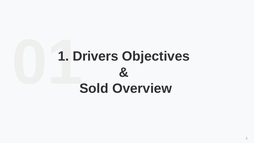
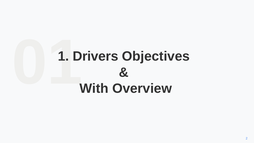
Sold: Sold -> With
